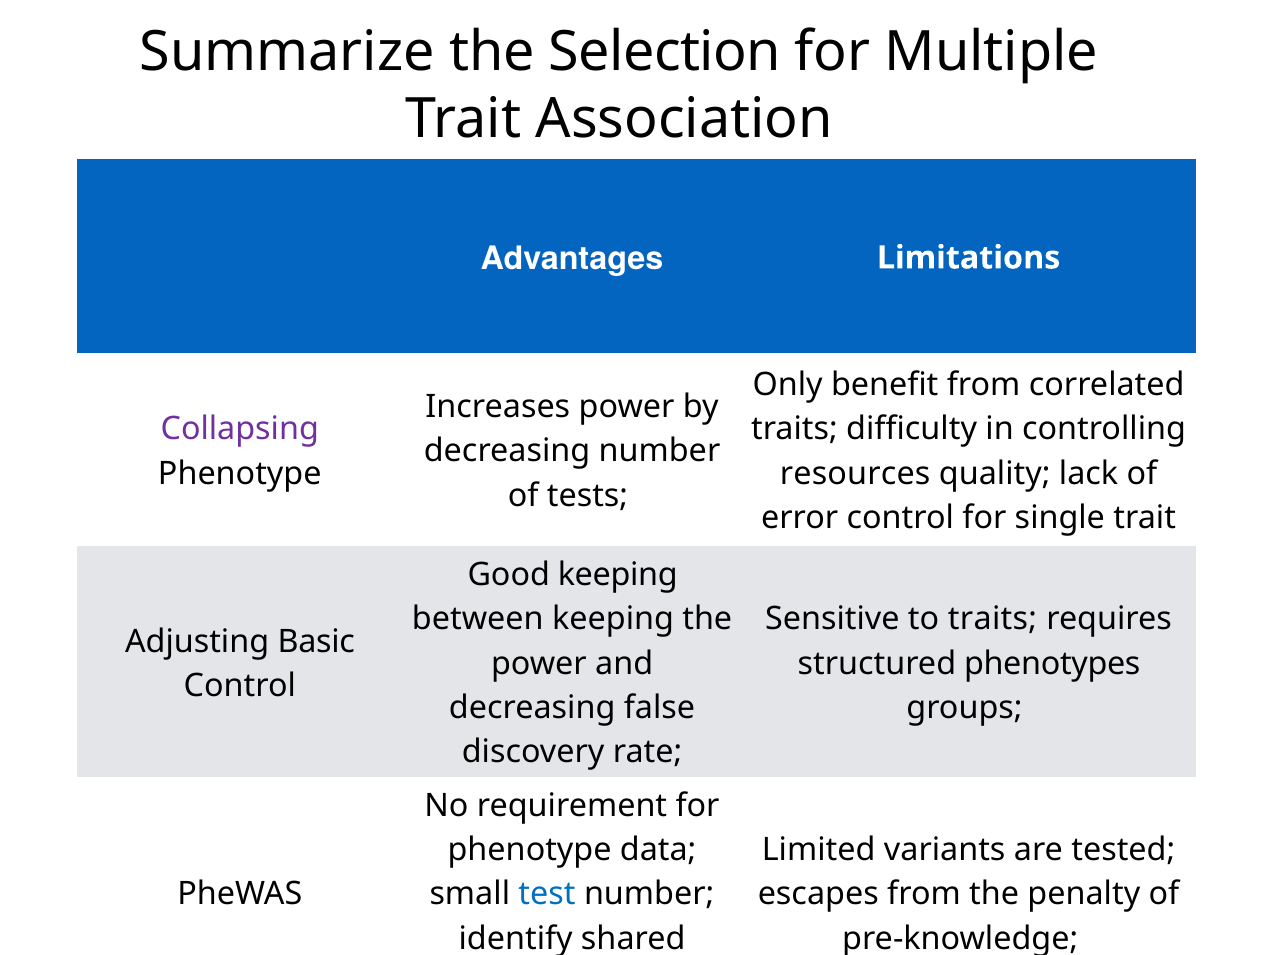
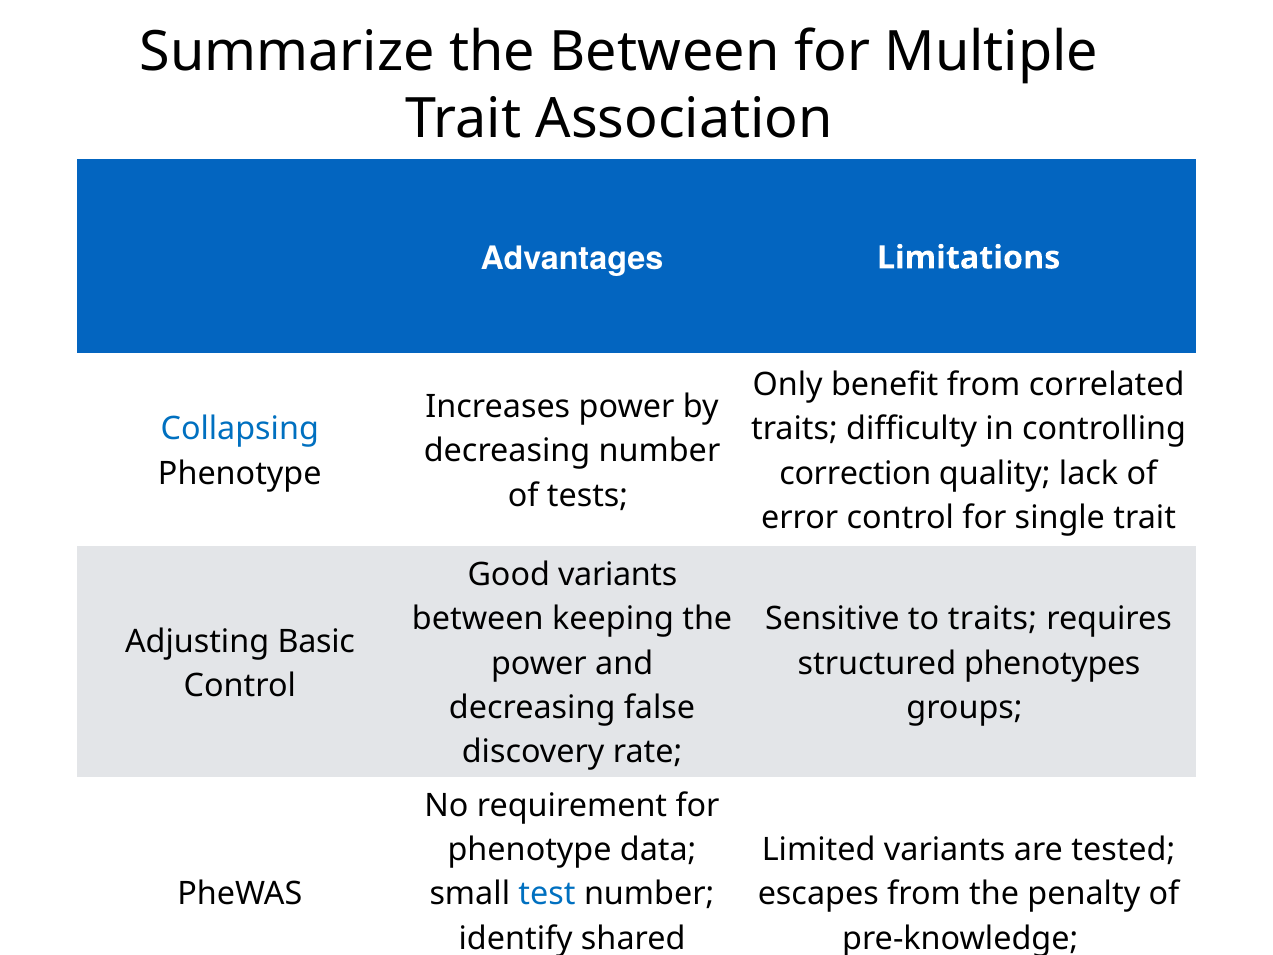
the Selection: Selection -> Between
Collapsing colour: purple -> blue
resources: resources -> correction
Good keeping: keeping -> variants
